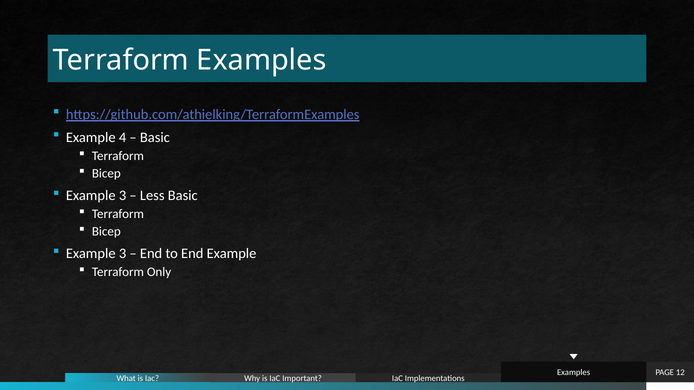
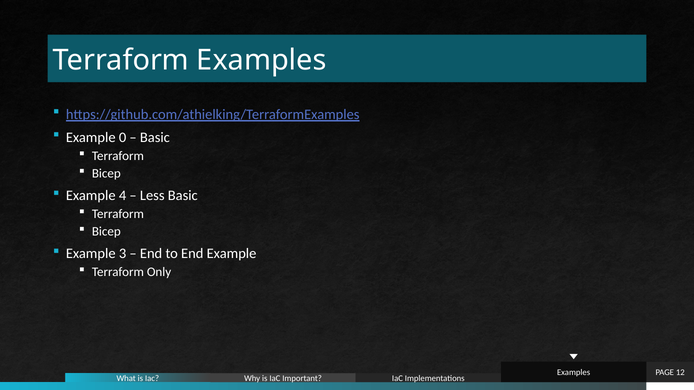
4: 4 -> 0
3 at (123, 196): 3 -> 4
